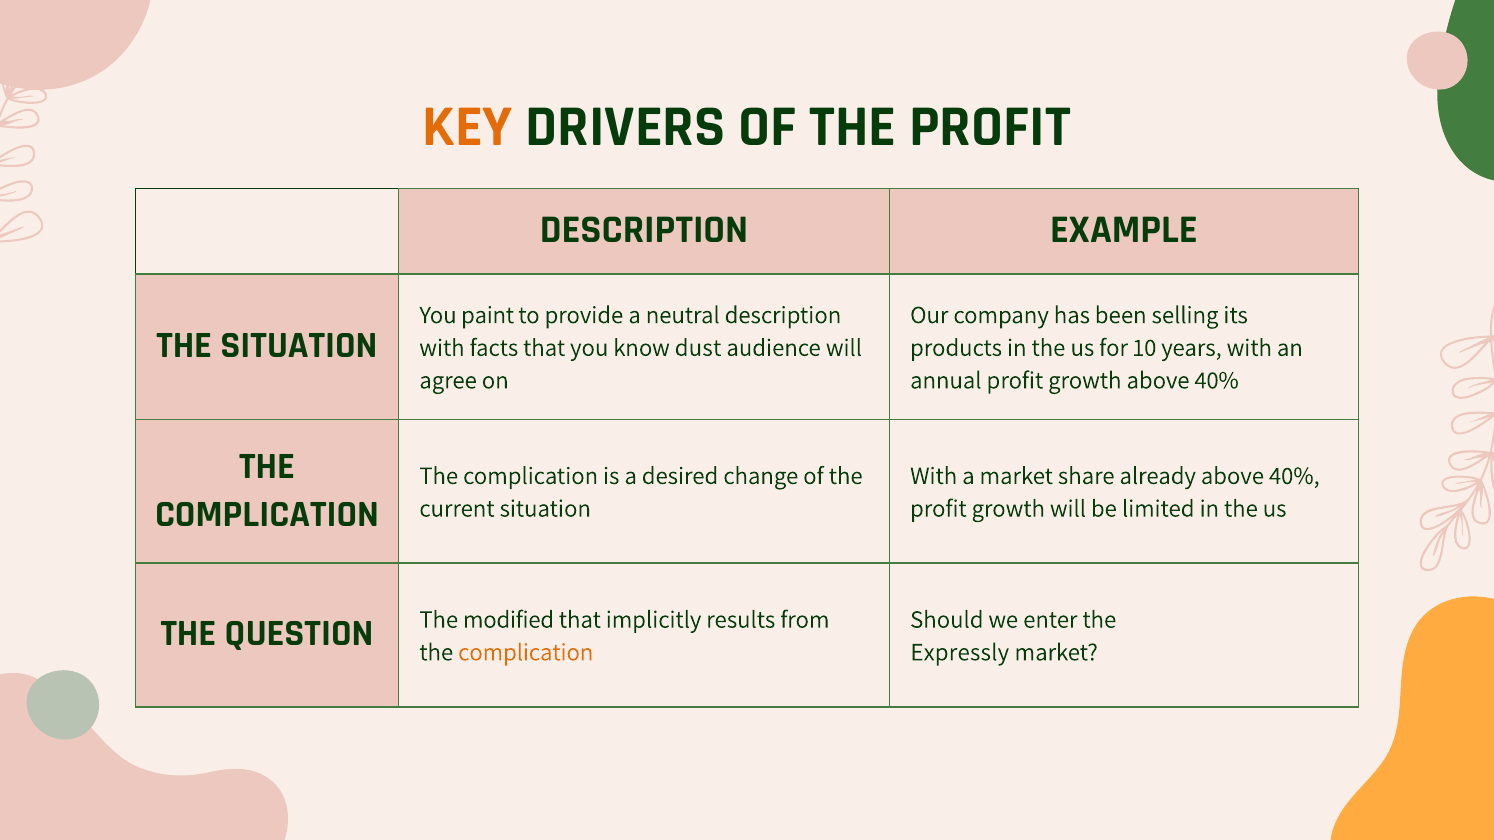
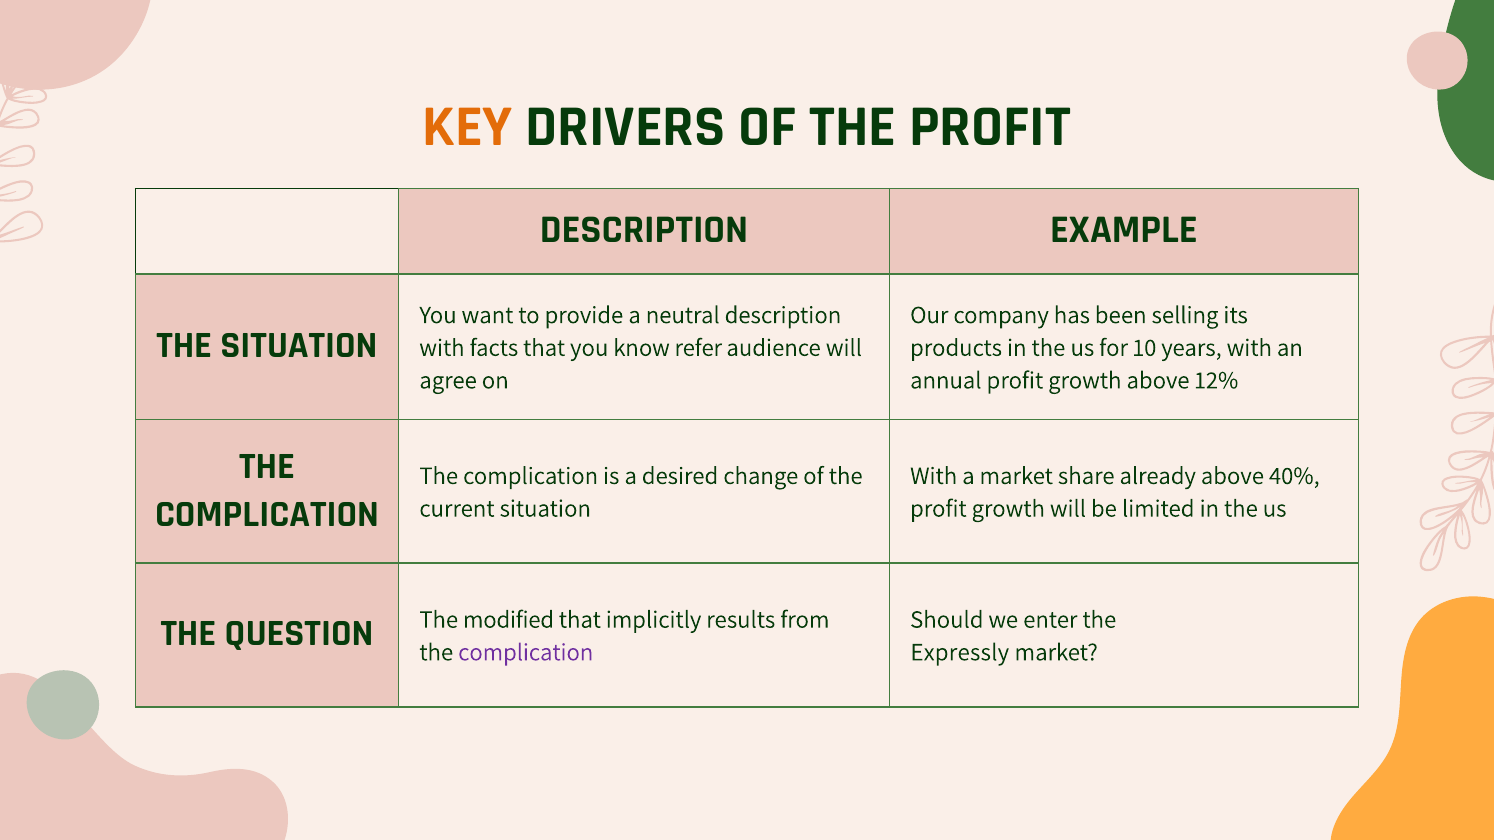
paint: paint -> want
dust: dust -> refer
growth above 40%: 40% -> 12%
complication at (526, 652) colour: orange -> purple
